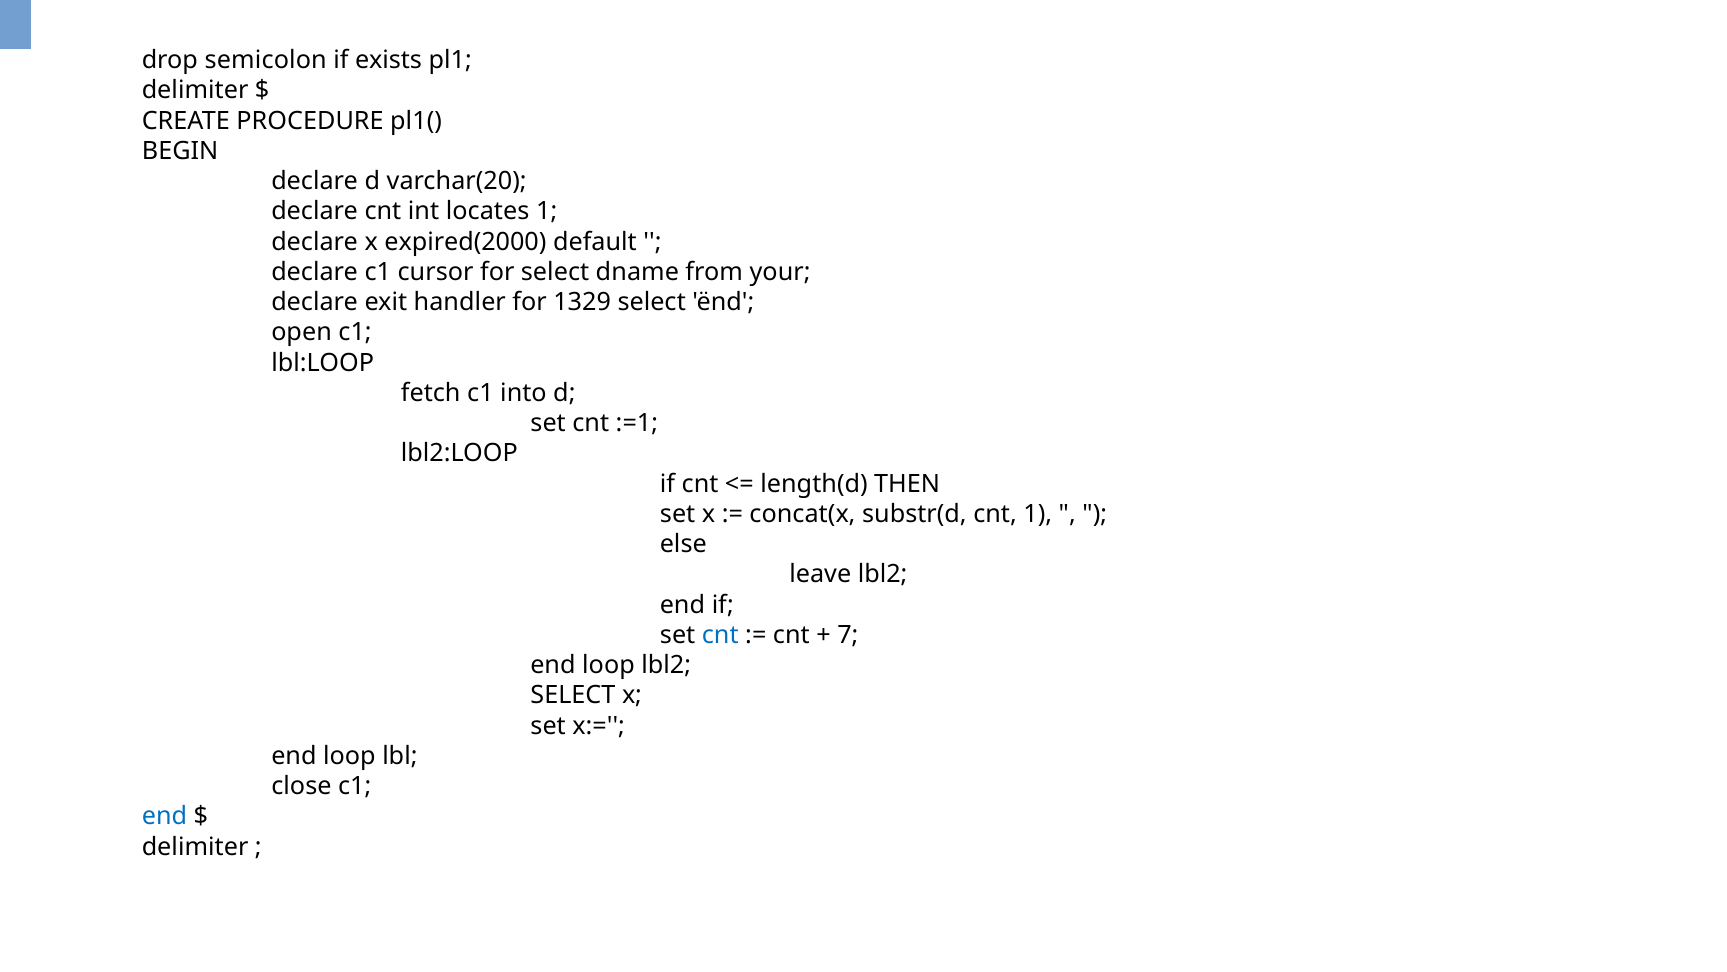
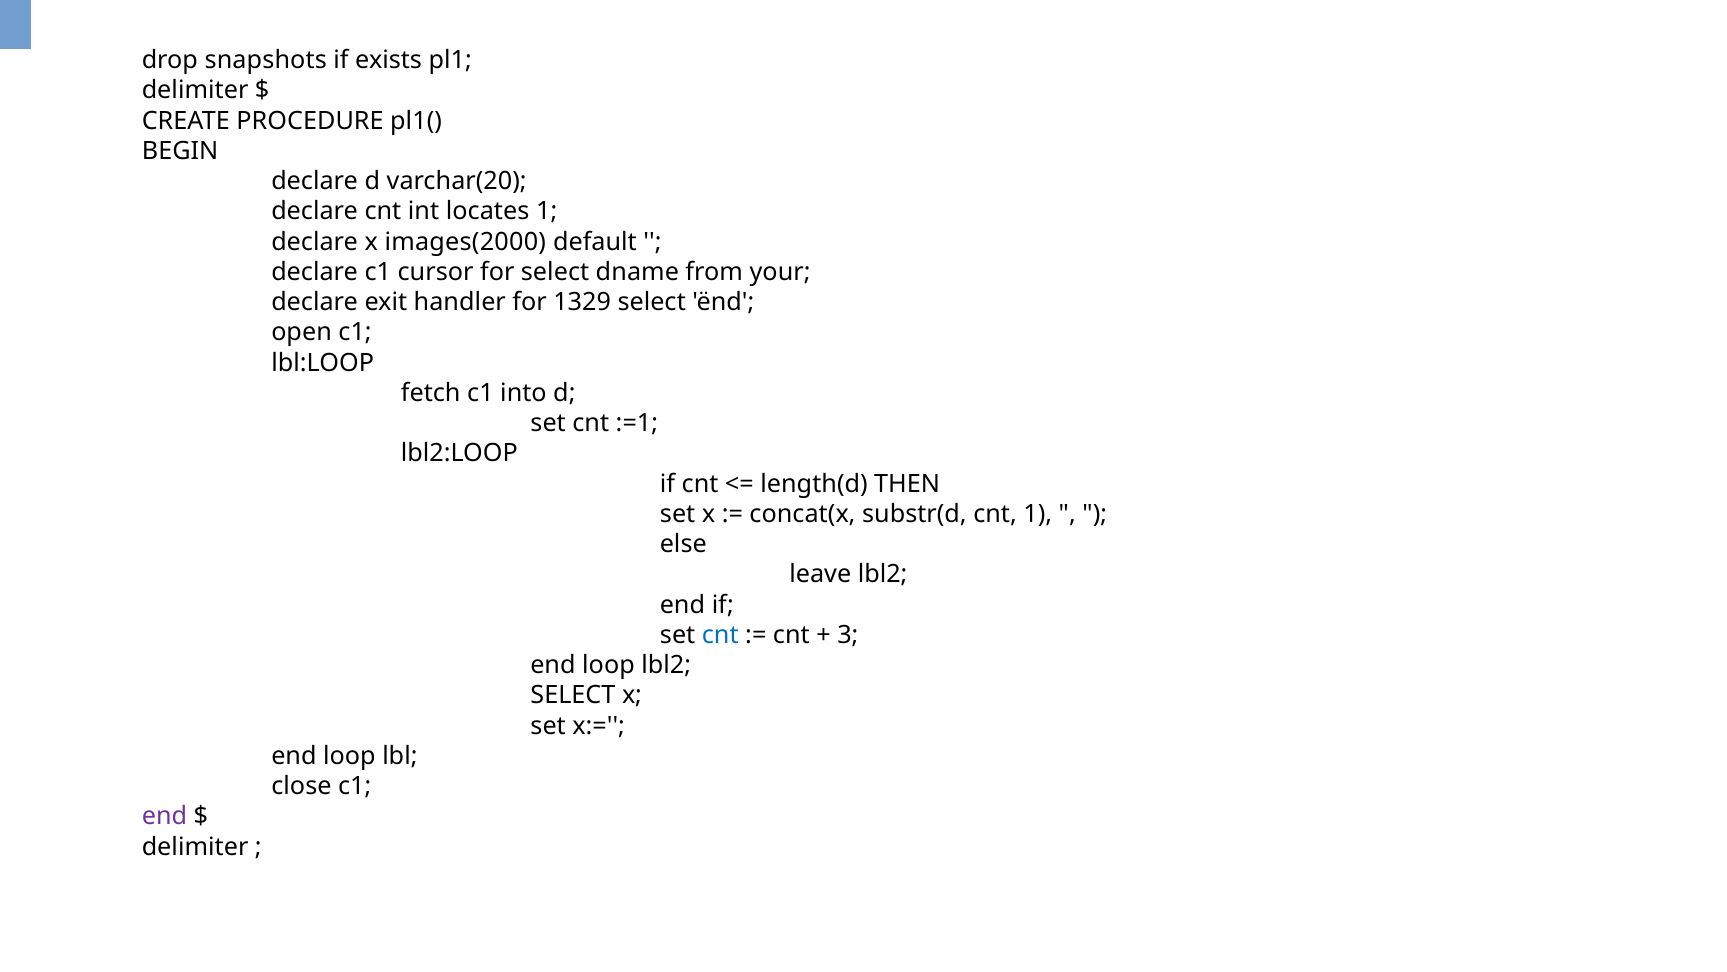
semicolon: semicolon -> snapshots
expired(2000: expired(2000 -> images(2000
7: 7 -> 3
end at (164, 816) colour: blue -> purple
